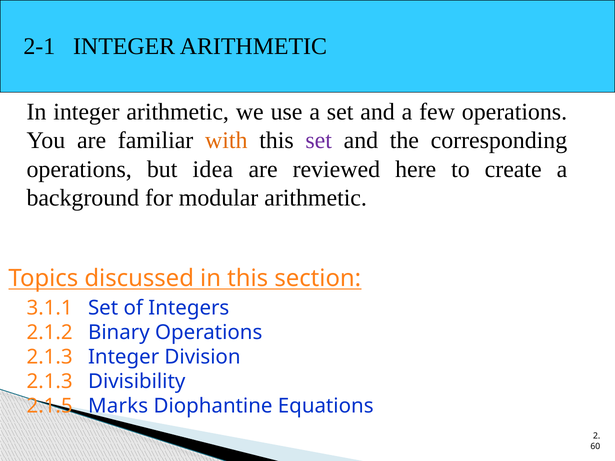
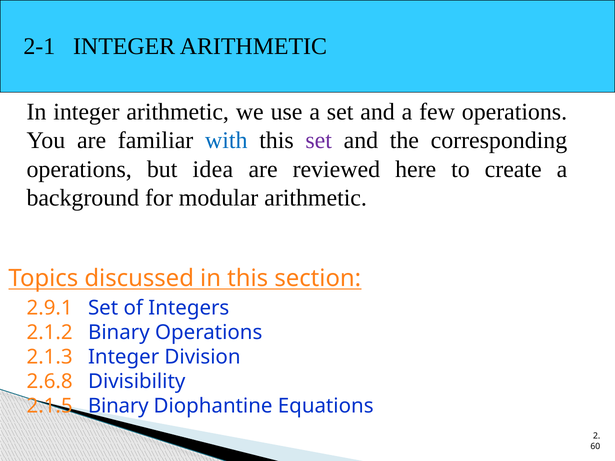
with colour: orange -> blue
3.1.1: 3.1.1 -> 2.9.1
2.1.3 at (50, 382): 2.1.3 -> 2.6.8
2.1.5 Marks: Marks -> Binary
